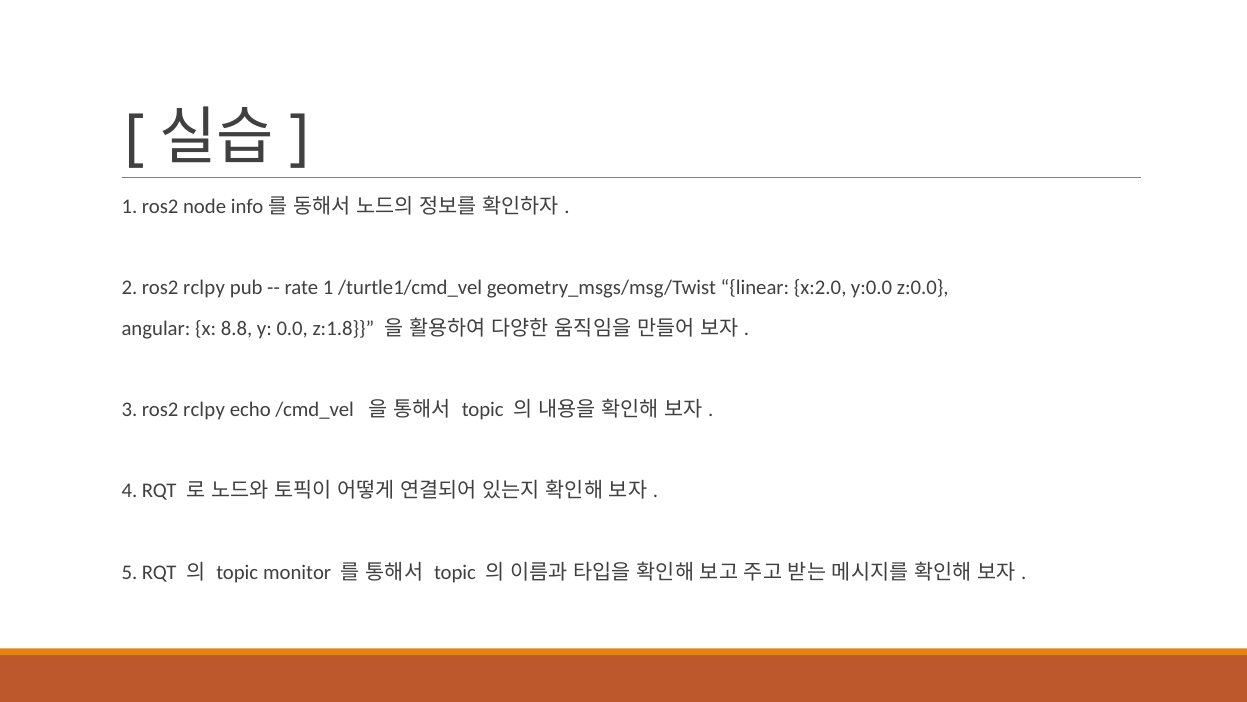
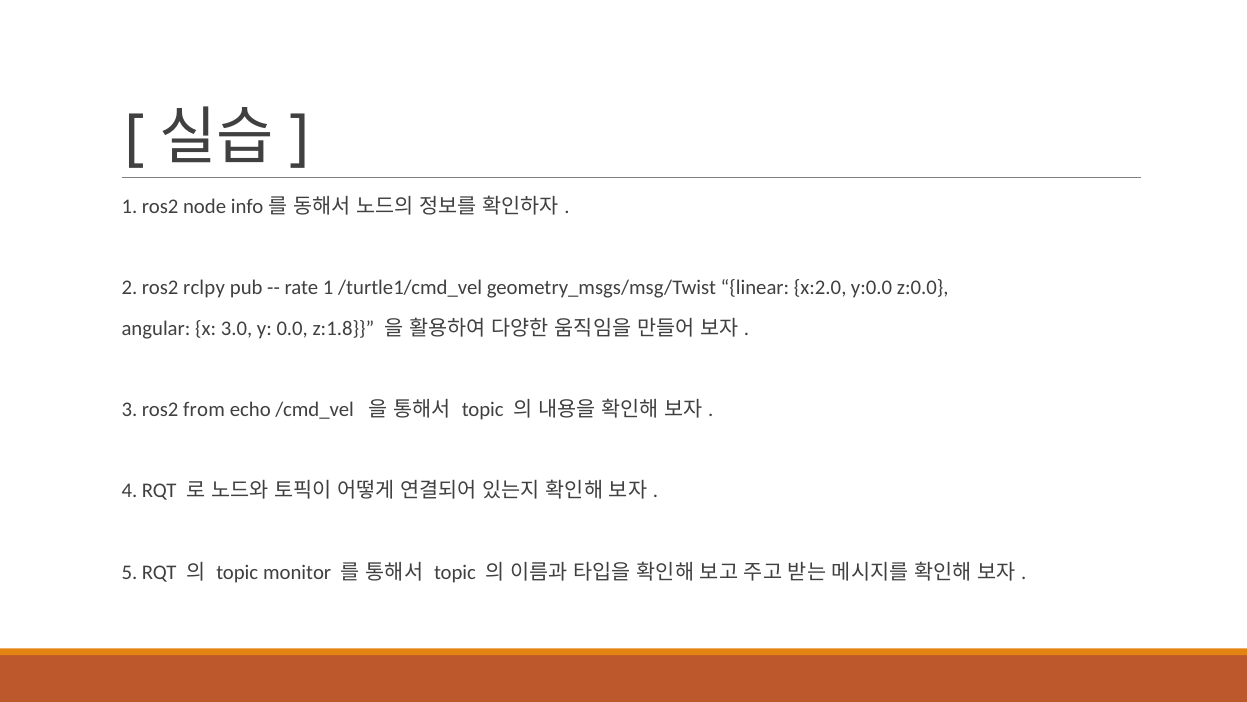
8.8: 8.8 -> 3.0
3 ros2 rclpy: rclpy -> from
